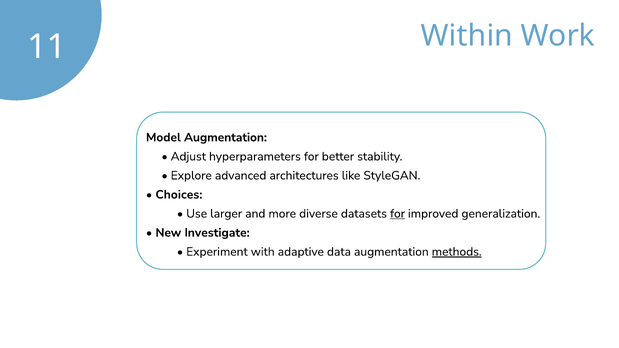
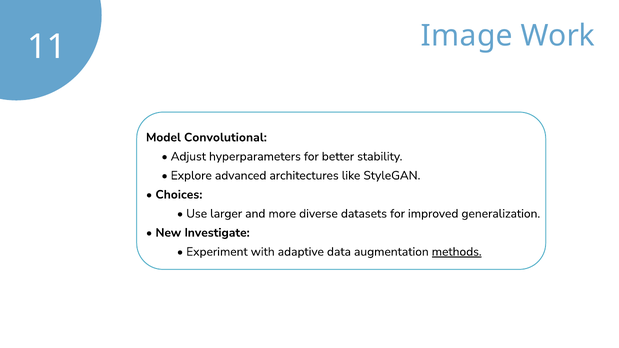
Within: Within -> Image
Model Augmentation: Augmentation -> Convolutional
for at (398, 214) underline: present -> none
